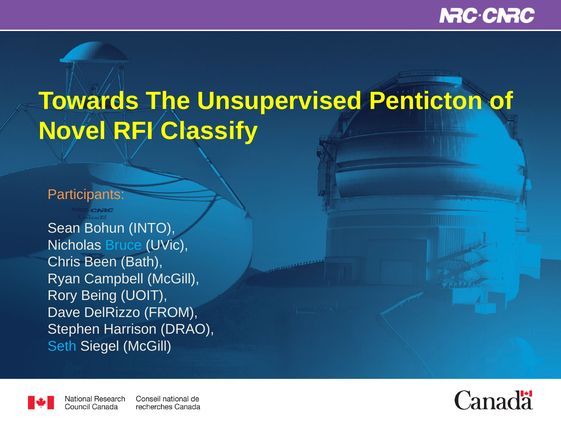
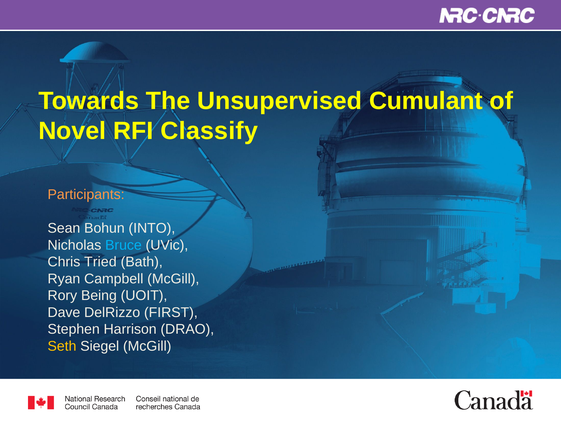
Penticton: Penticton -> Cumulant
Been: Been -> Tried
FROM: FROM -> FIRST
Seth colour: light blue -> yellow
